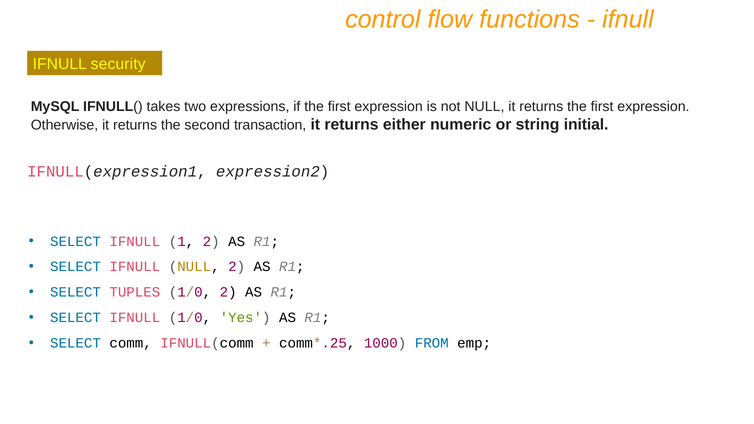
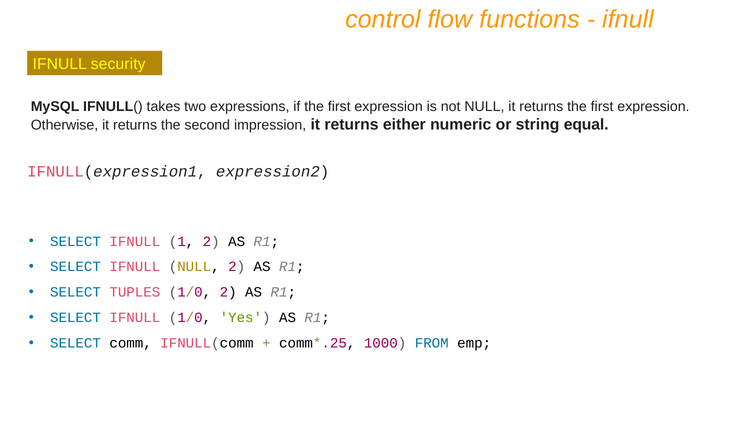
transaction: transaction -> impression
initial: initial -> equal
